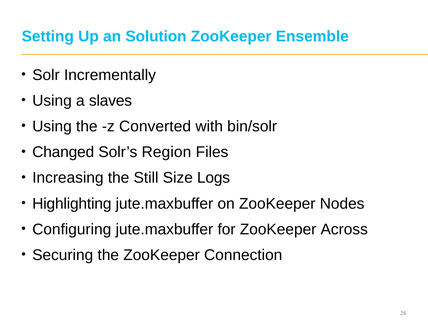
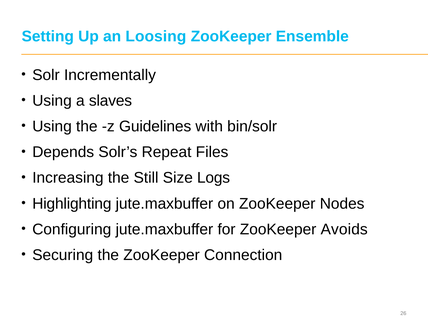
Solution: Solution -> Loosing
Converted: Converted -> Guidelines
Changed: Changed -> Depends
Region: Region -> Repeat
Across: Across -> Avoids
